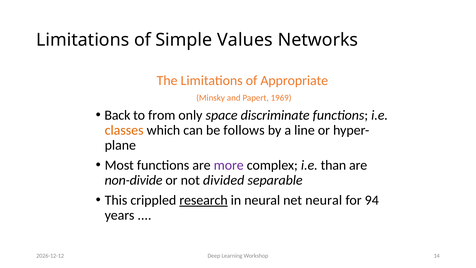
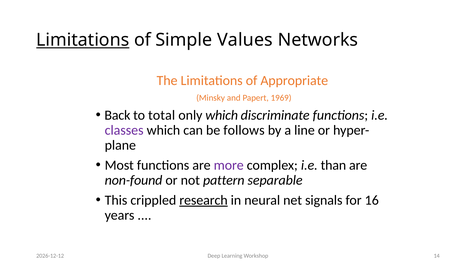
Limitations at (83, 40) underline: none -> present
from: from -> total
only space: space -> which
classes colour: orange -> purple
non-divide: non-divide -> non-found
divided: divided -> pattern
net neural: neural -> signals
94: 94 -> 16
